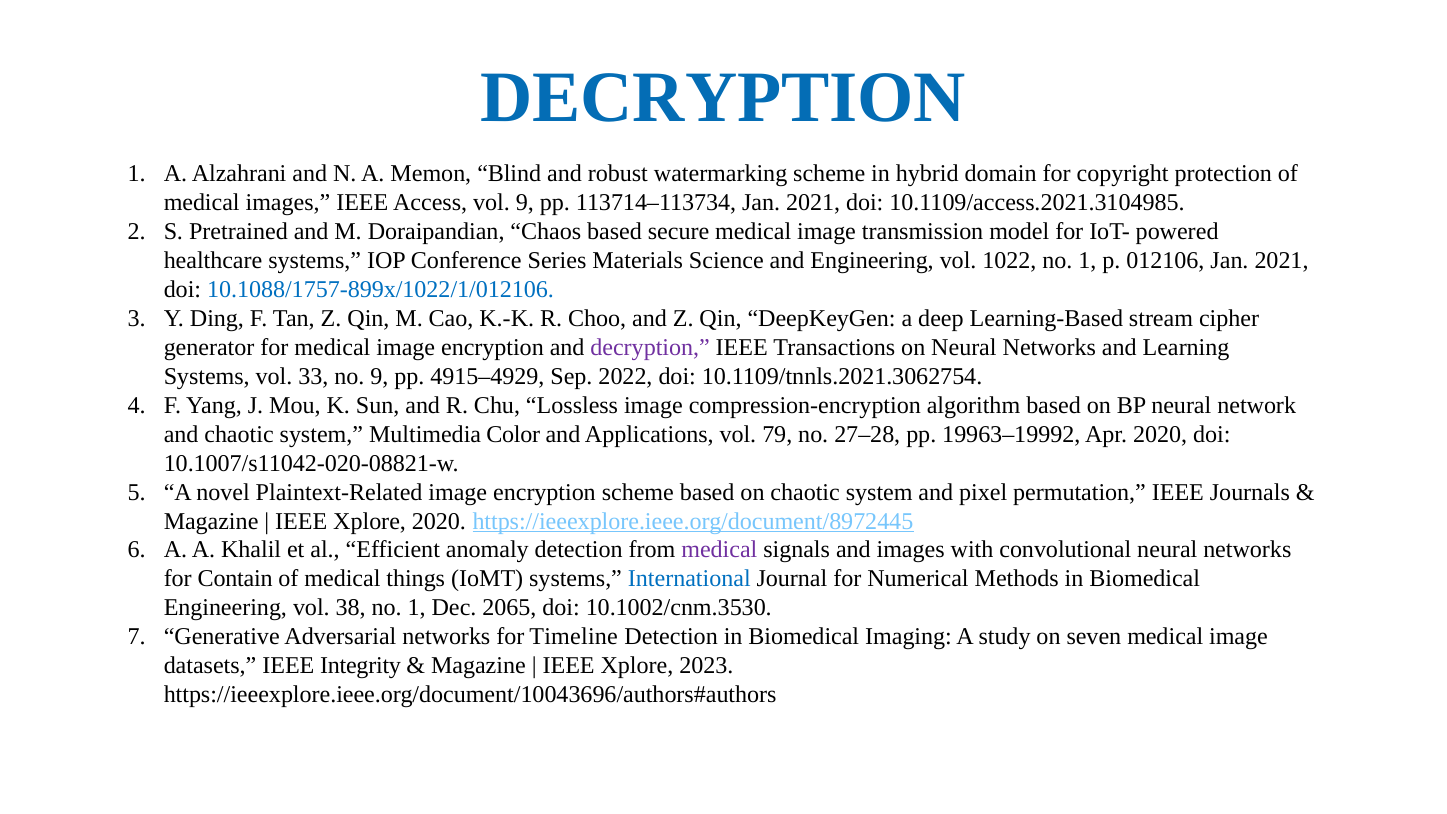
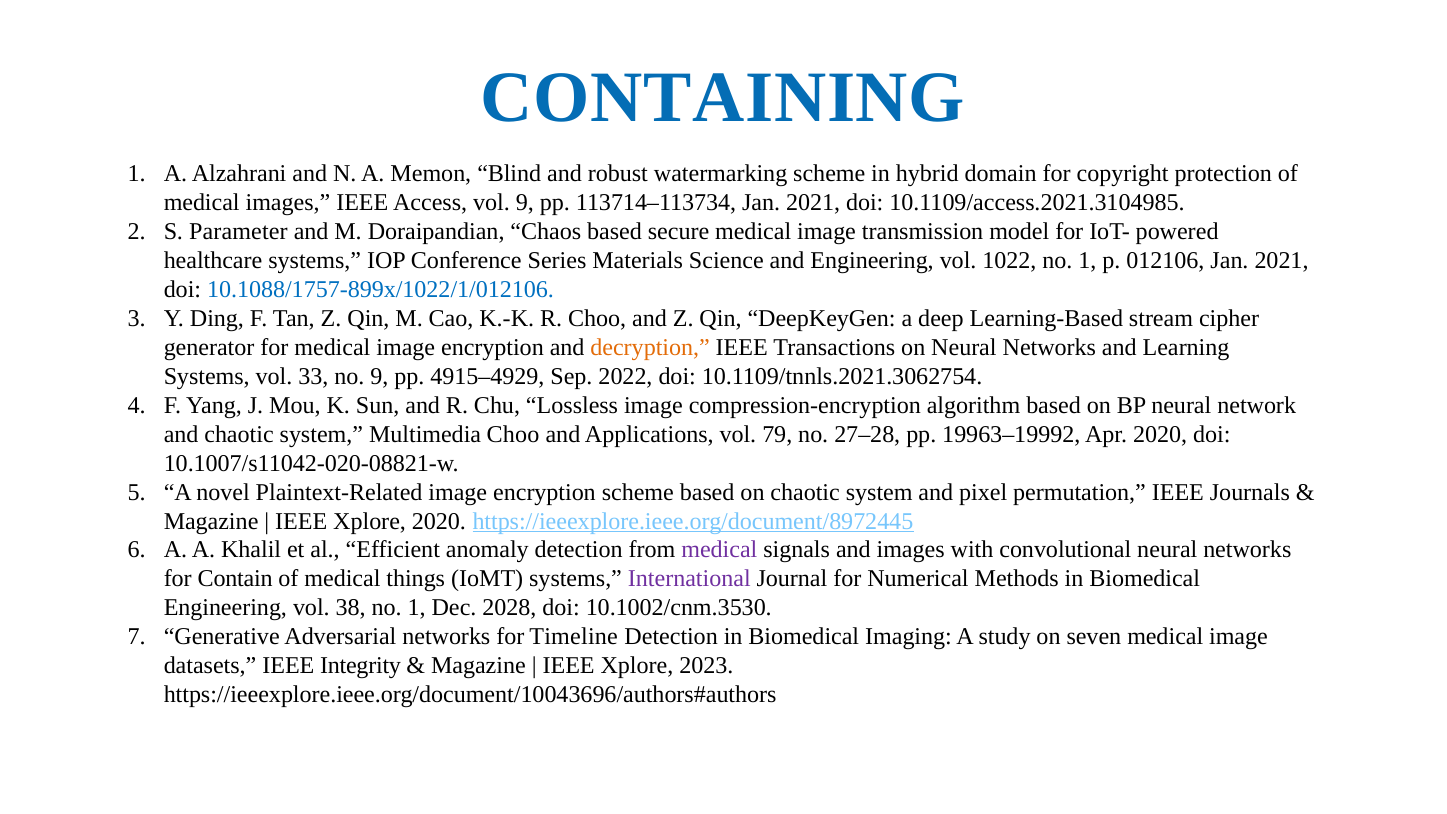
DECRYPTION at (723, 98): DECRYPTION -> CONTAINING
Pretrained: Pretrained -> Parameter
decryption at (650, 347) colour: purple -> orange
Multimedia Color: Color -> Choo
International colour: blue -> purple
2065: 2065 -> 2028
